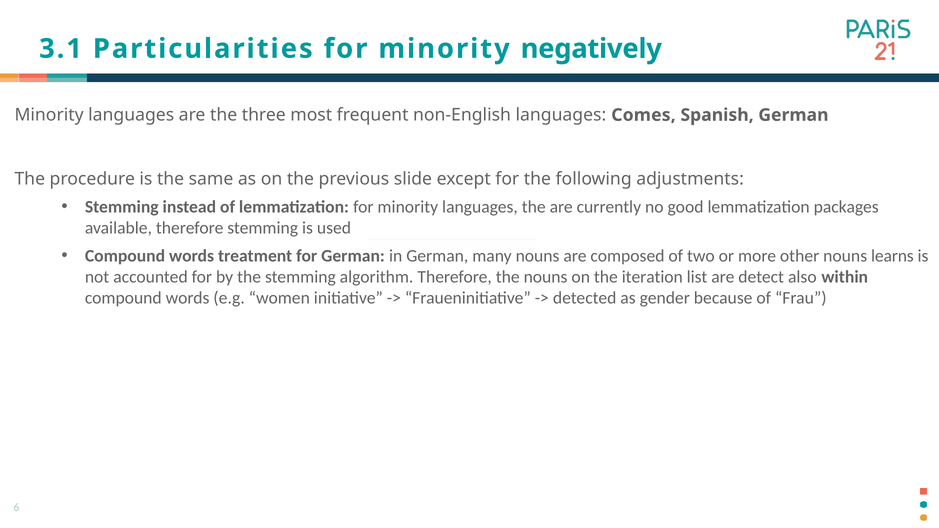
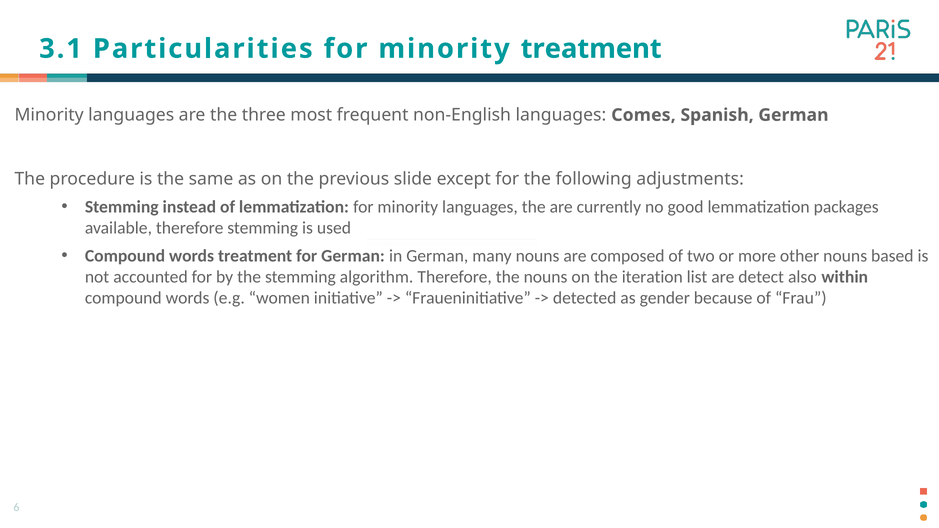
minority negatively: negatively -> treatment
learns: learns -> based
